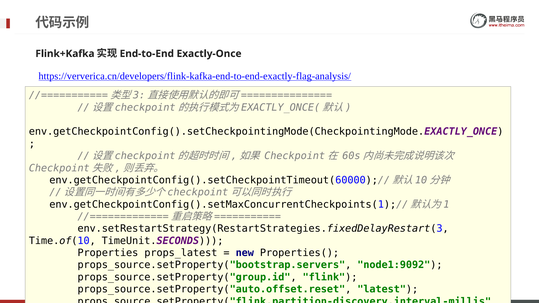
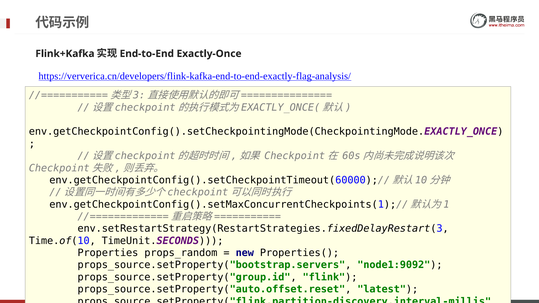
props_latest: props_latest -> props_random
